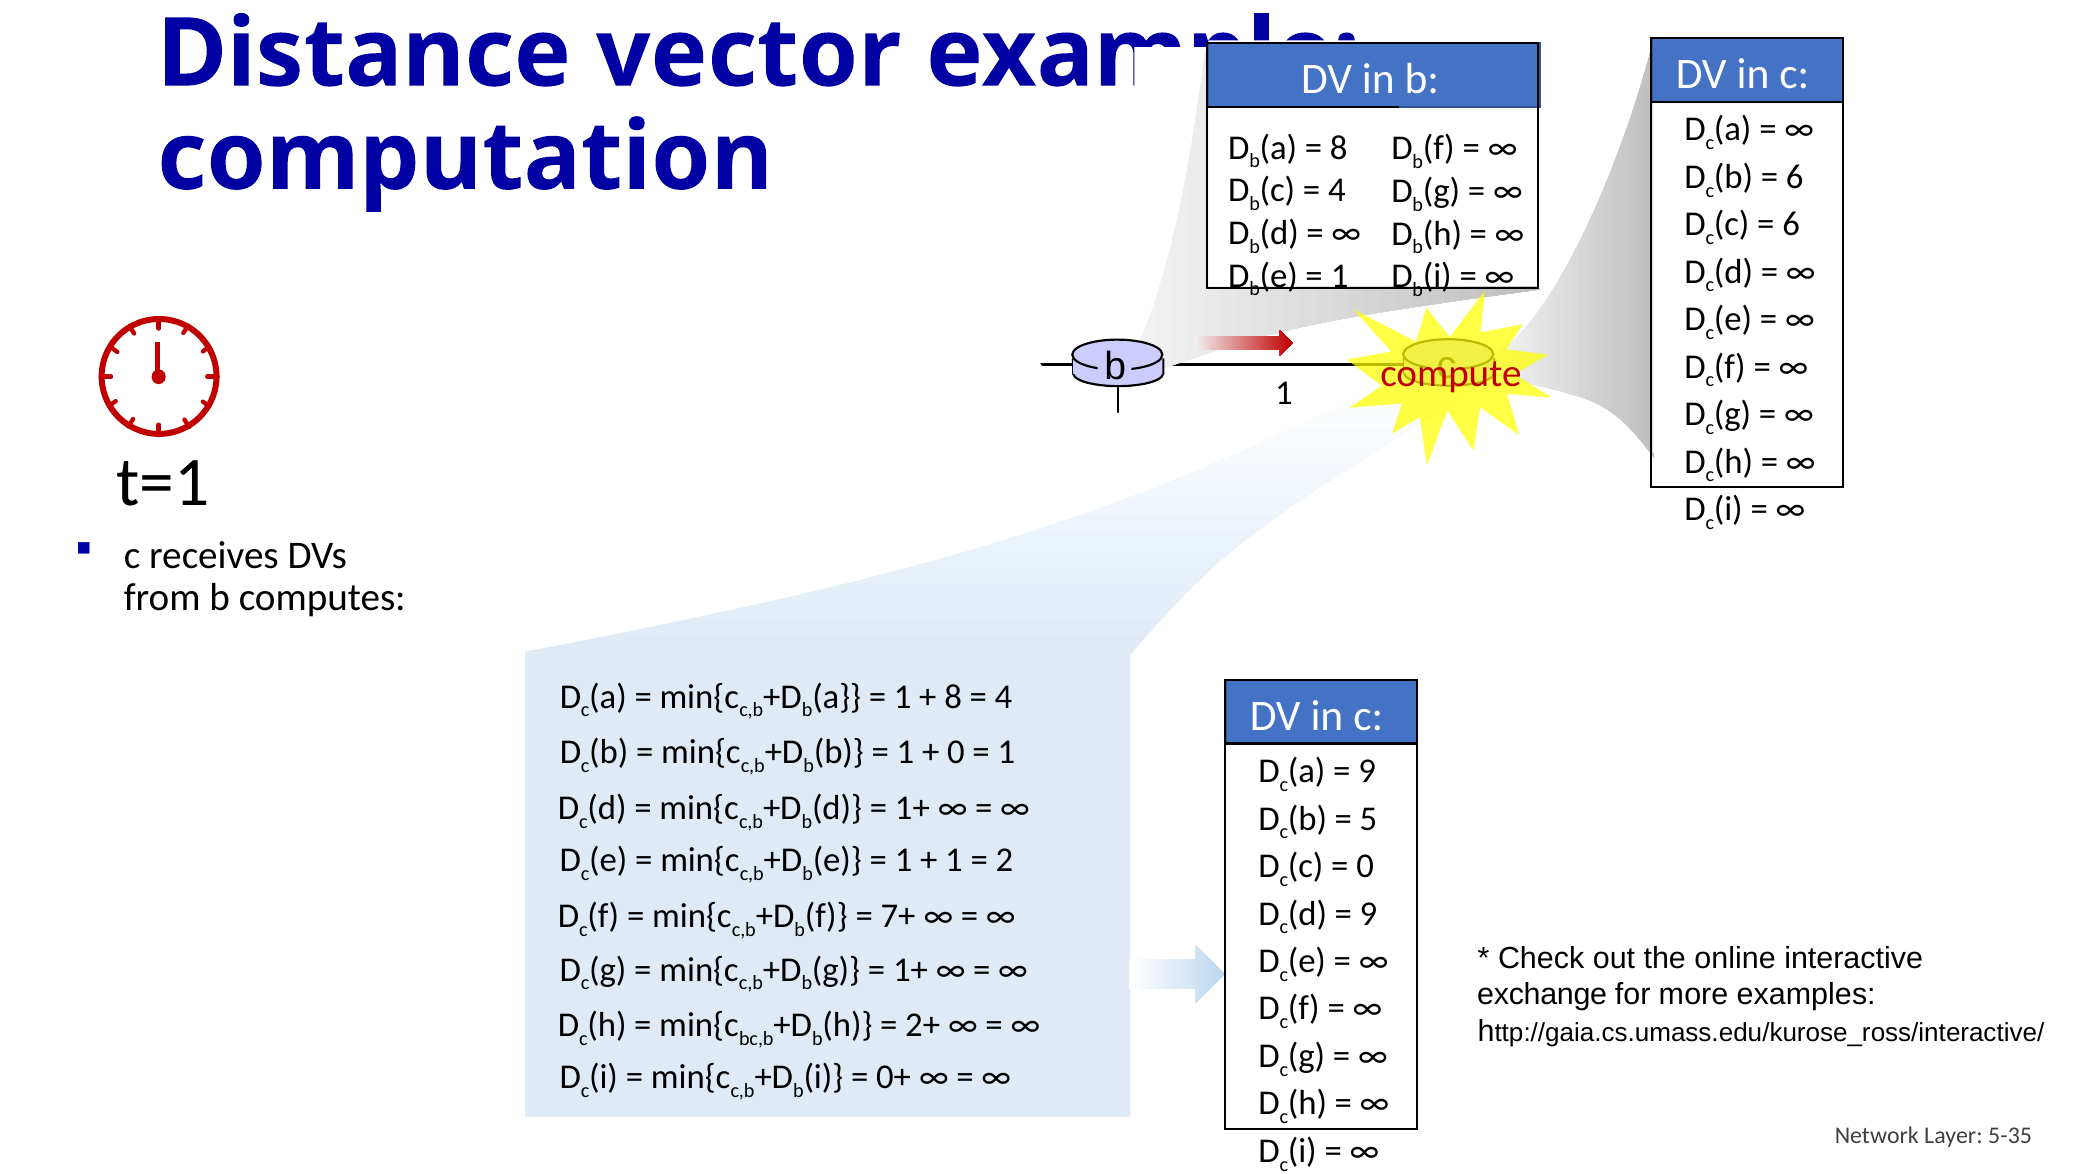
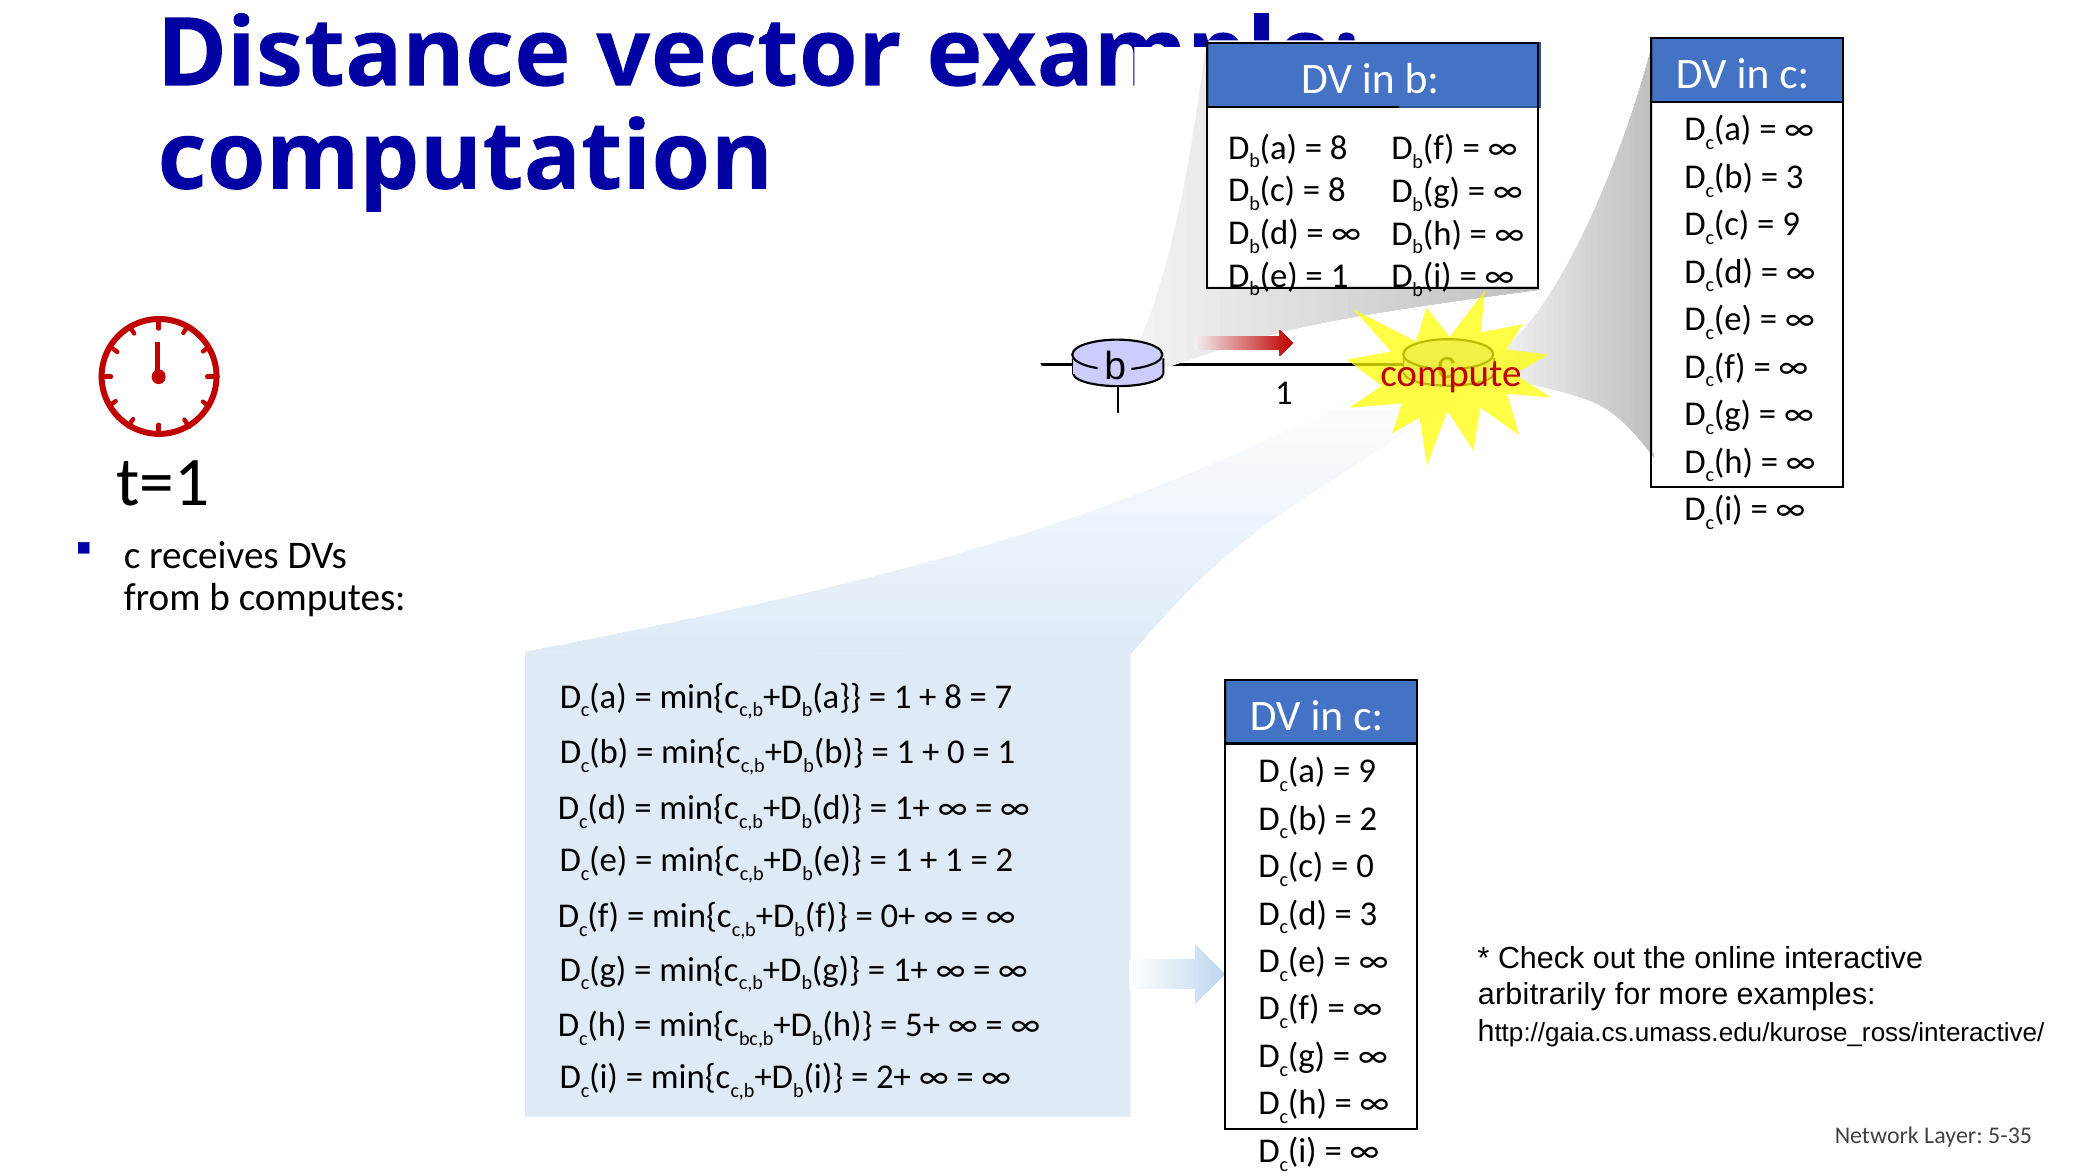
6 at (1795, 177): 6 -> 3
4 at (1337, 190): 4 -> 8
6 at (1791, 224): 6 -> 9
4 at (1004, 697): 4 -> 7
5 at (1368, 819): 5 -> 2
9 at (1368, 914): 9 -> 3
7+: 7+ -> 0+
exchange: exchange -> arbitrarily
2+: 2+ -> 5+
0+: 0+ -> 2+
